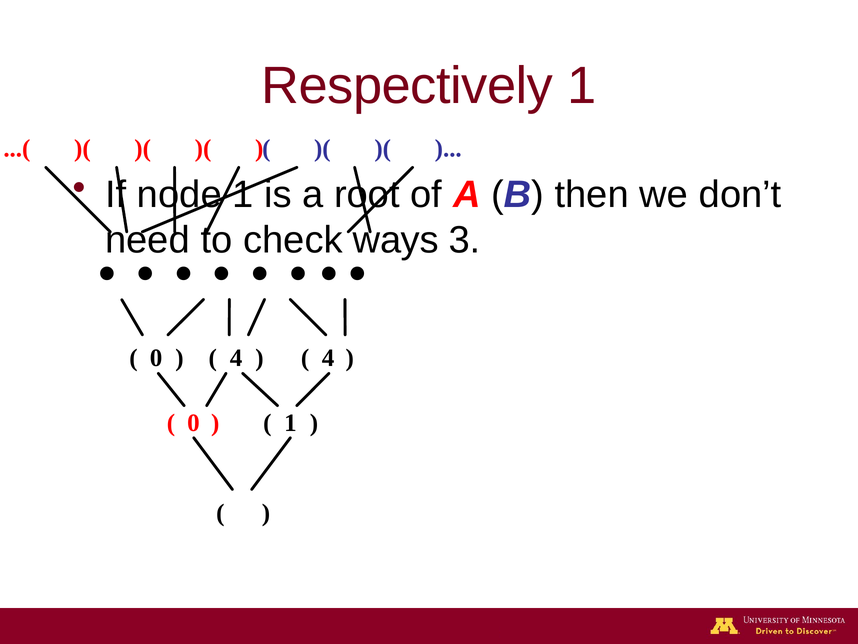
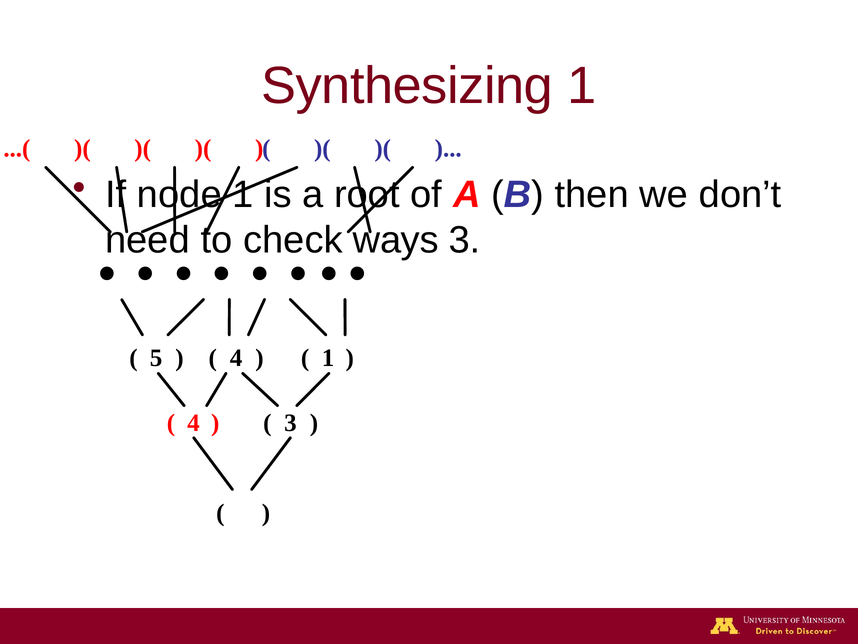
Respectively: Respectively -> Synthesizing
0 at (156, 358): 0 -> 5
4 at (328, 358): 4 -> 1
0 at (193, 423): 0 -> 4
1 at (290, 423): 1 -> 3
